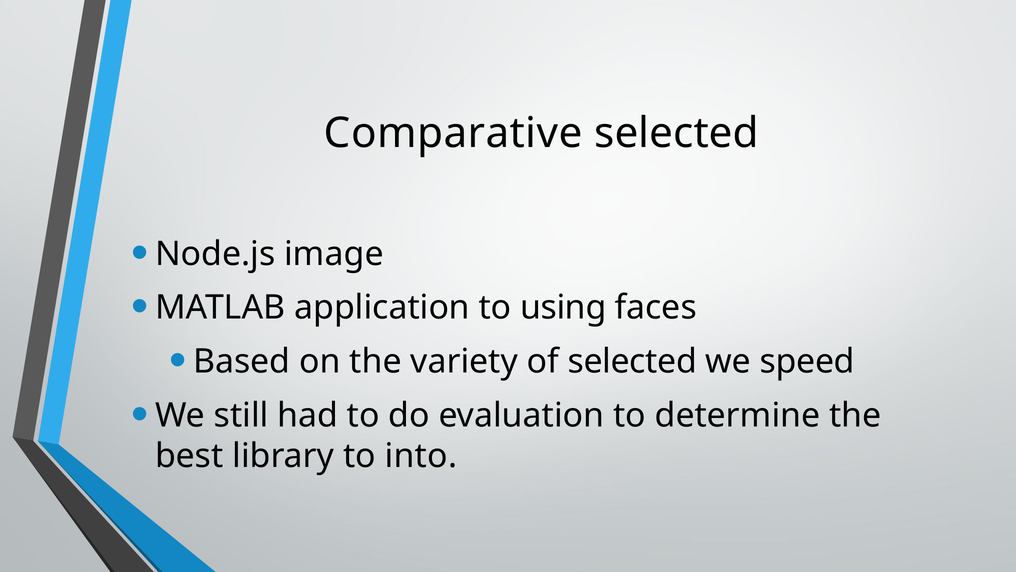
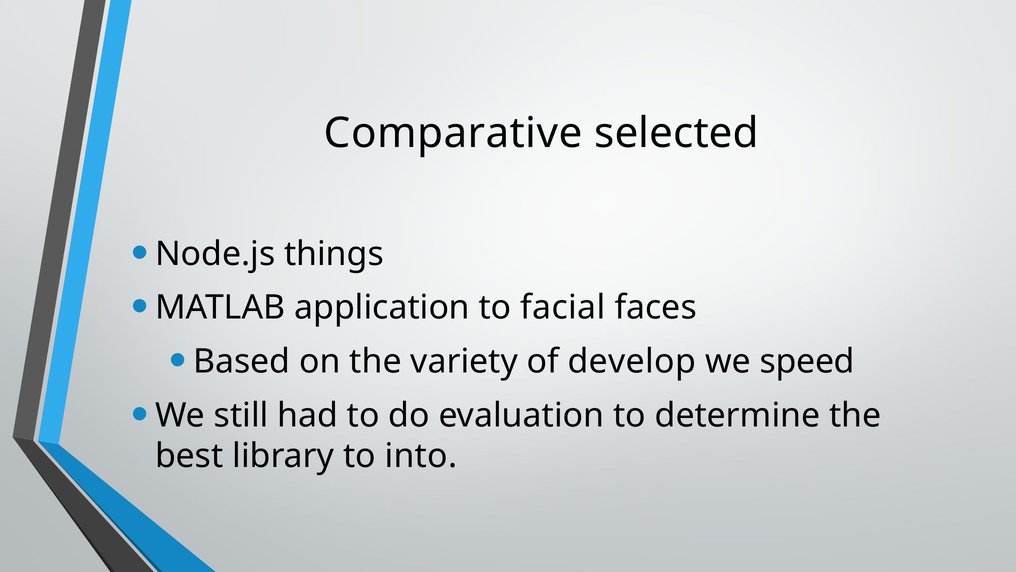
image: image -> things
using: using -> facial
of selected: selected -> develop
